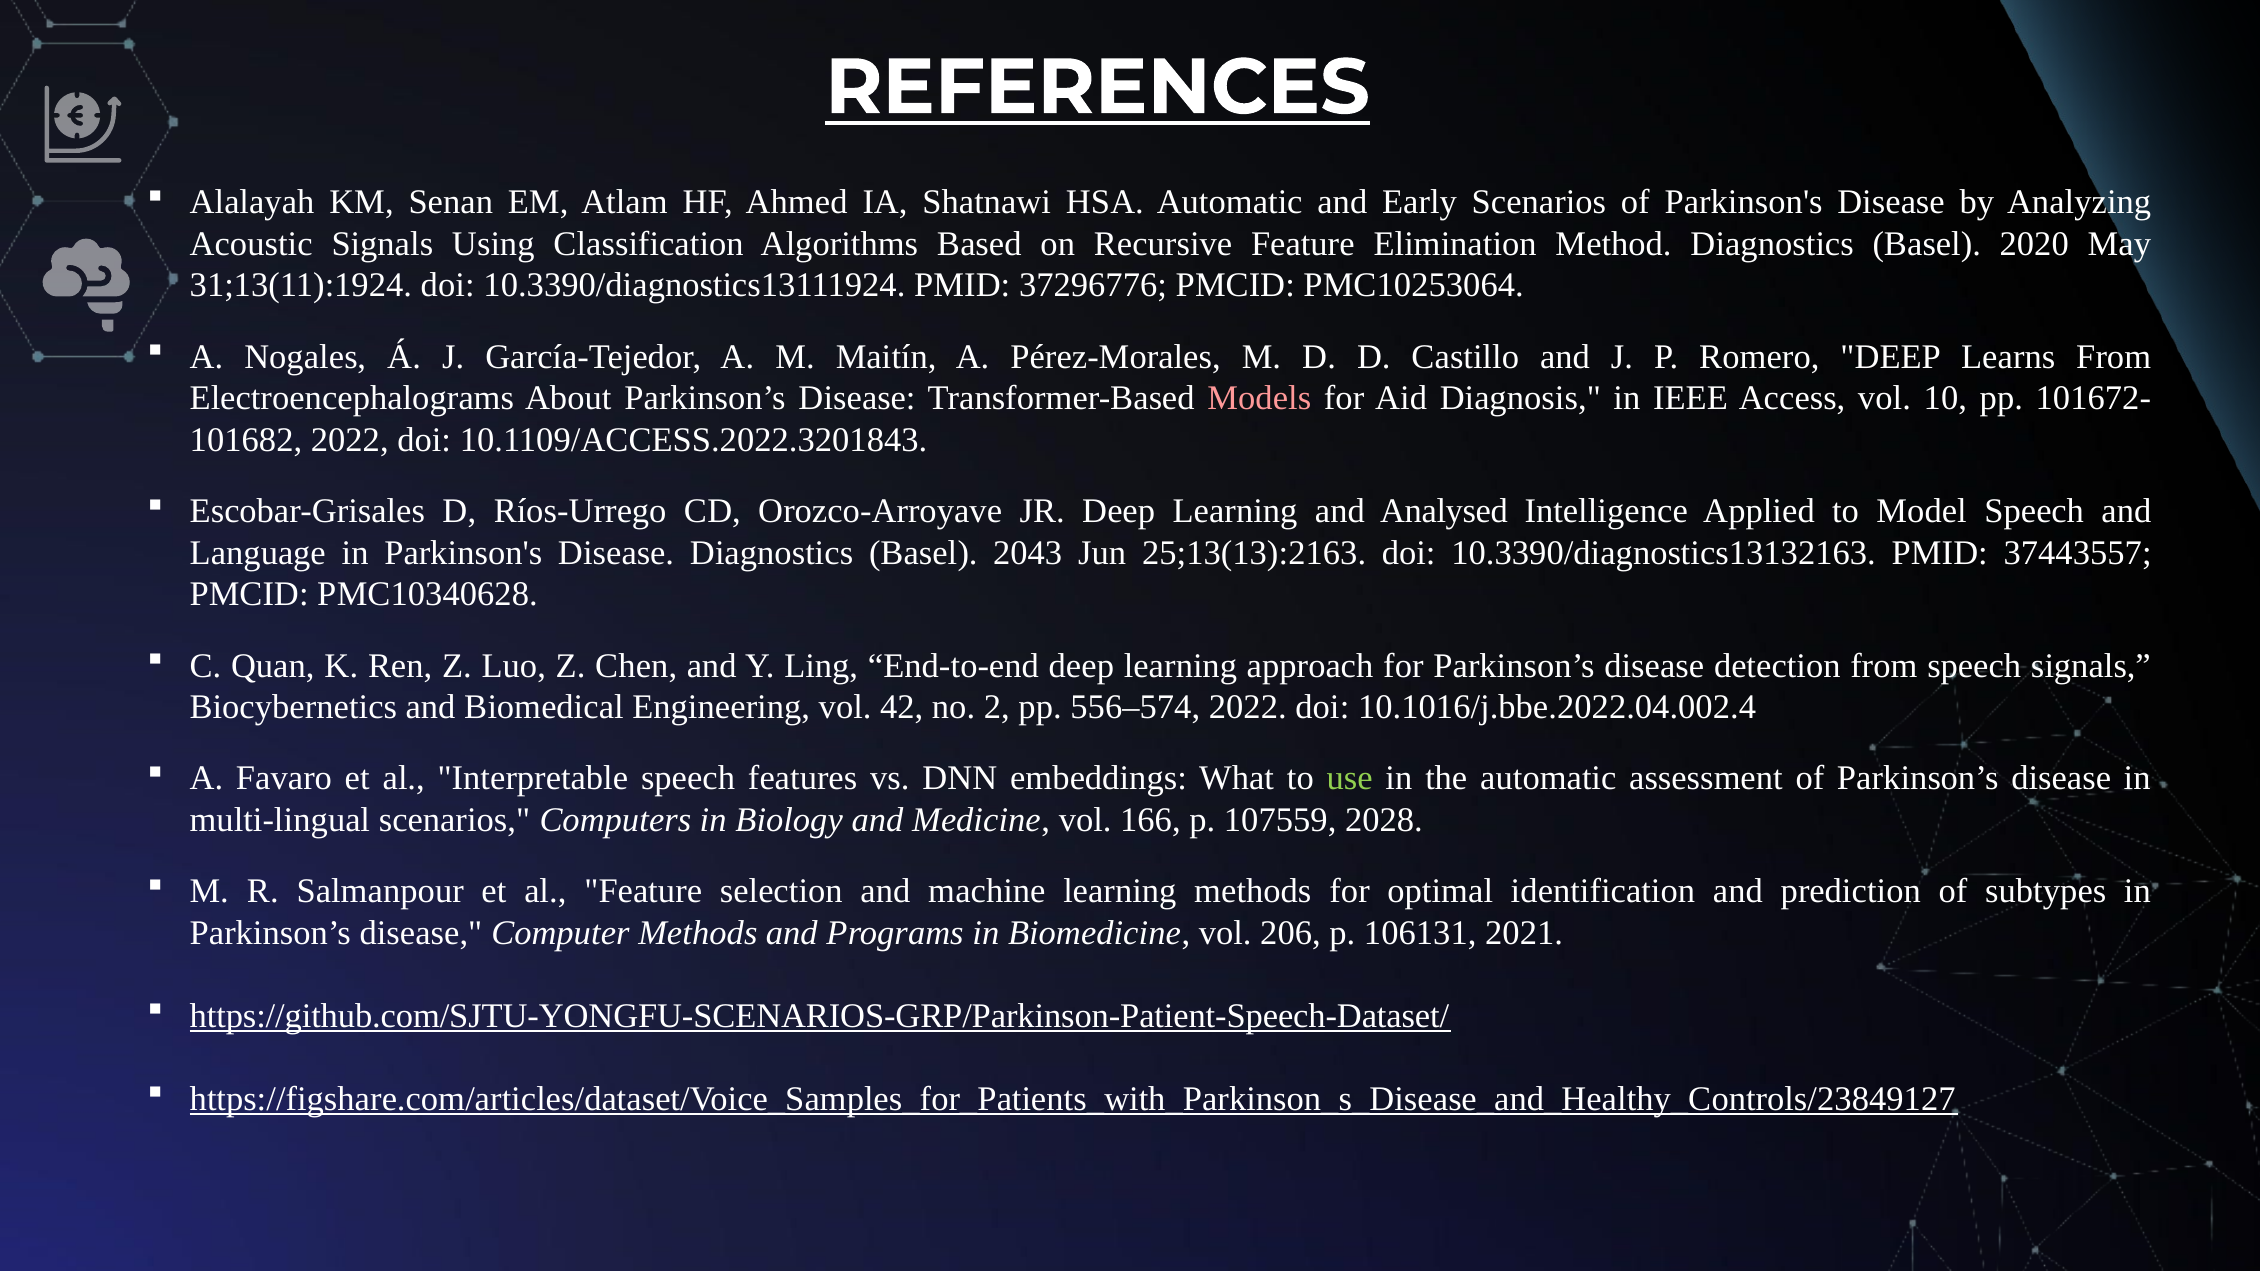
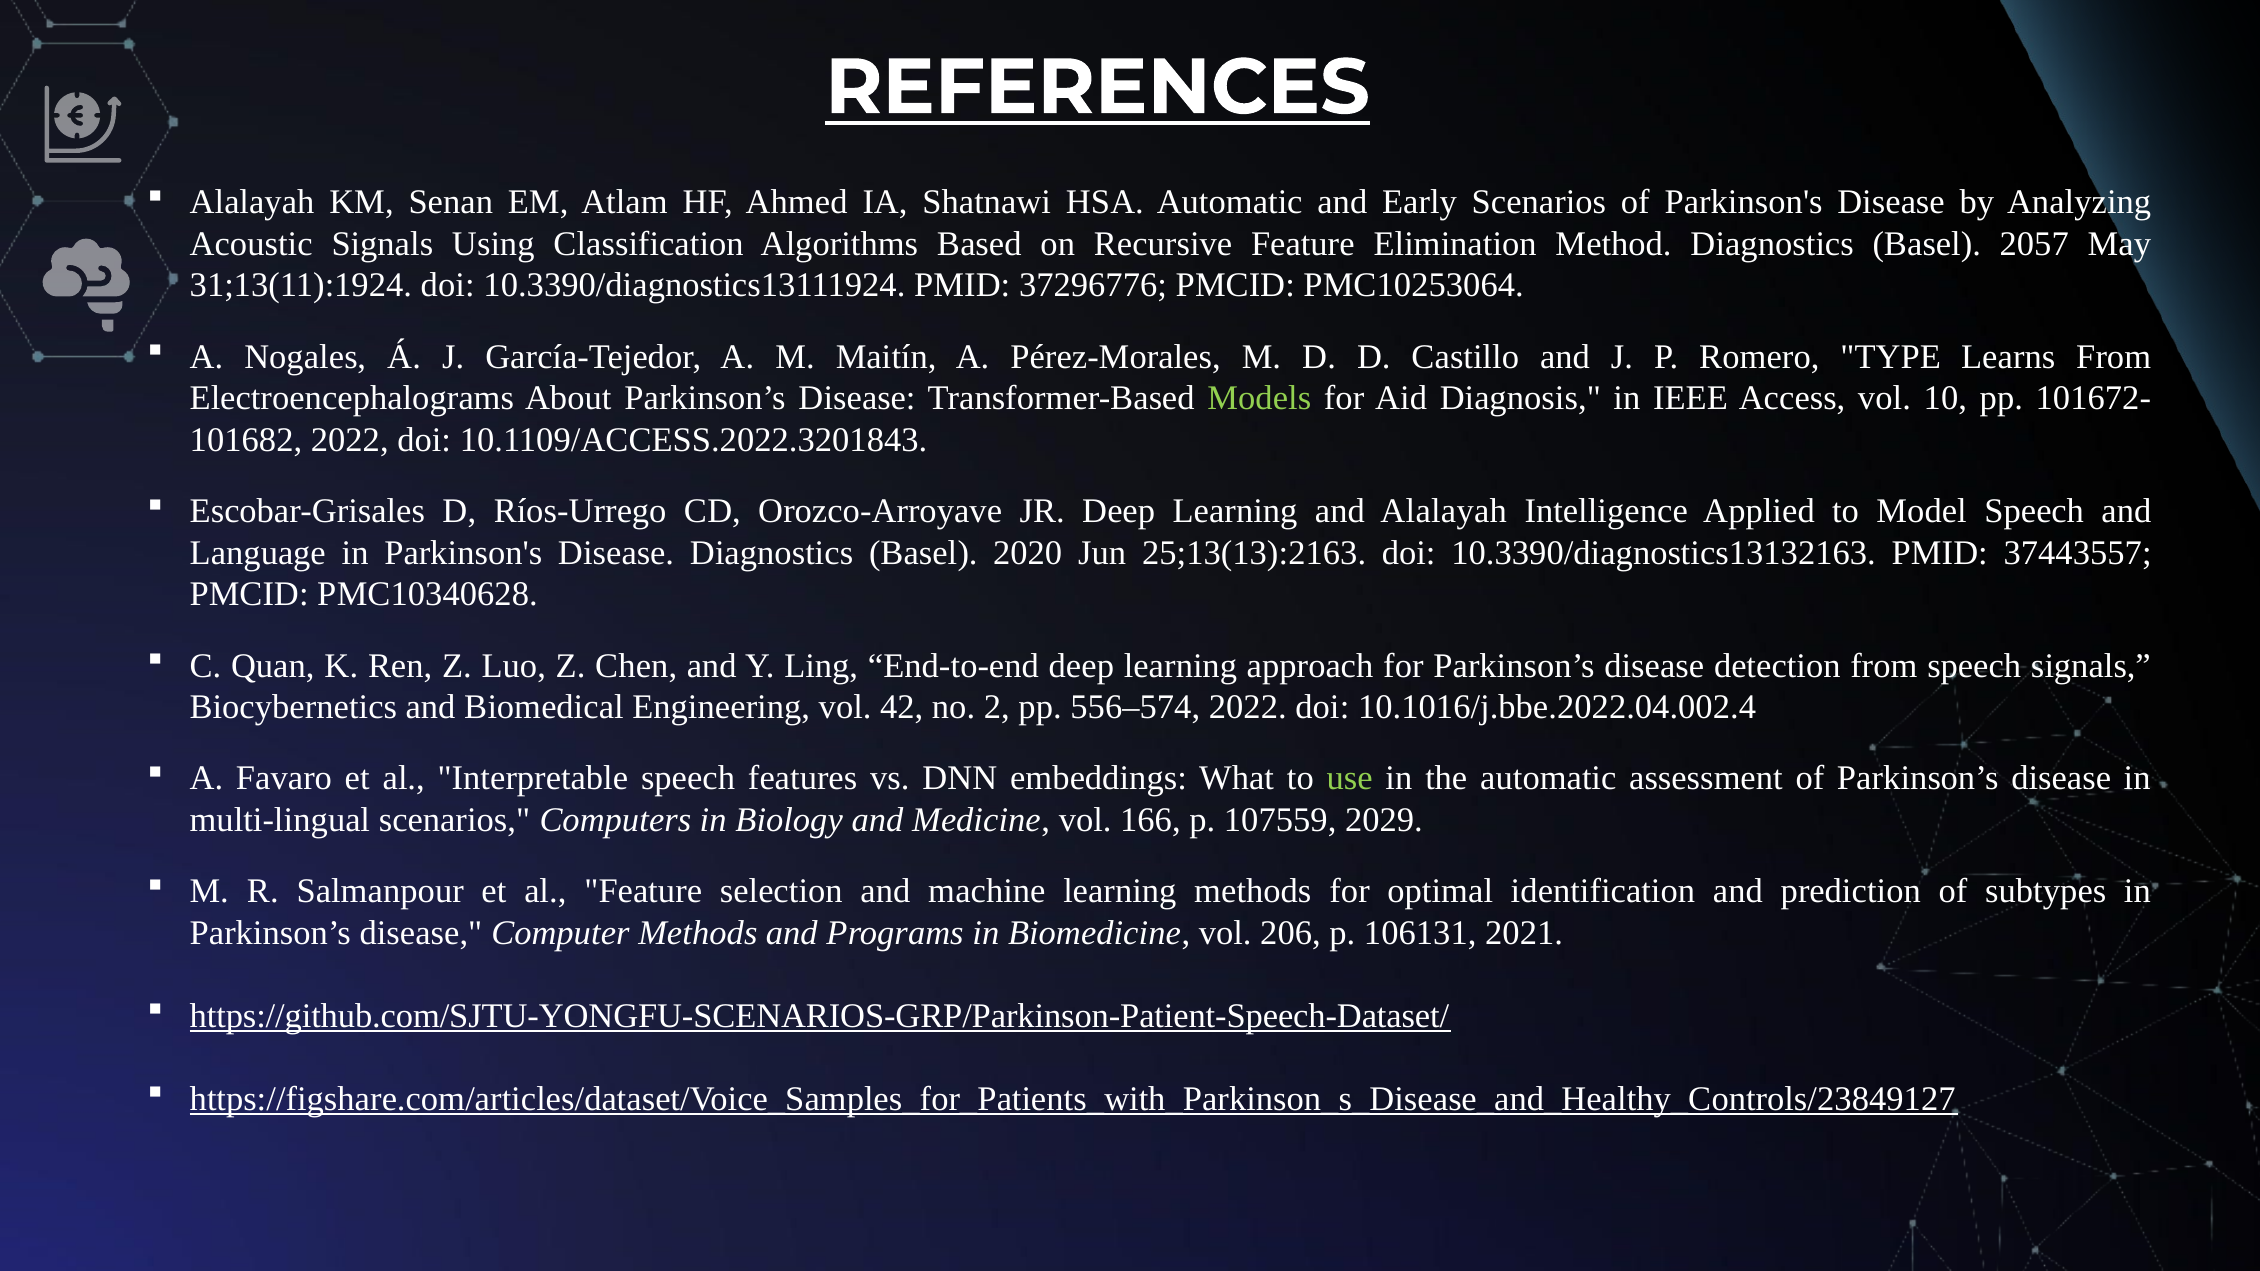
2020: 2020 -> 2057
Romero DEEP: DEEP -> TYPE
Models colour: pink -> light green
and Analysed: Analysed -> Alalayah
2043: 2043 -> 2020
2028: 2028 -> 2029
